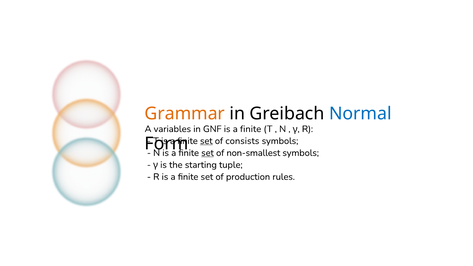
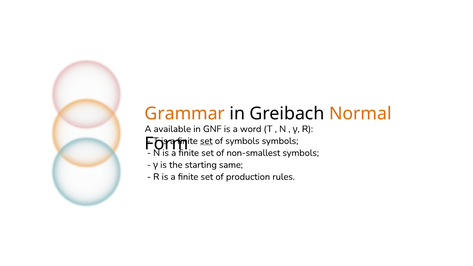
Normal colour: blue -> orange
variables: variables -> available
GNF is a finite: finite -> word
of consists: consists -> symbols
set at (208, 153) underline: present -> none
tuple: tuple -> same
